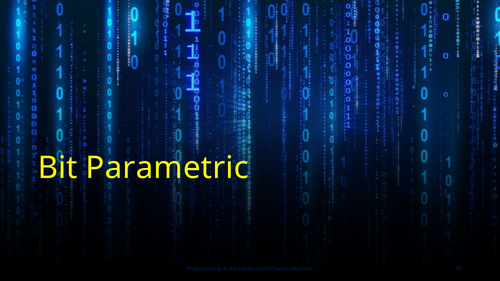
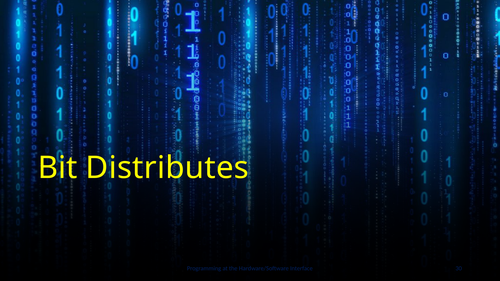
Parametric: Parametric -> Distributes
